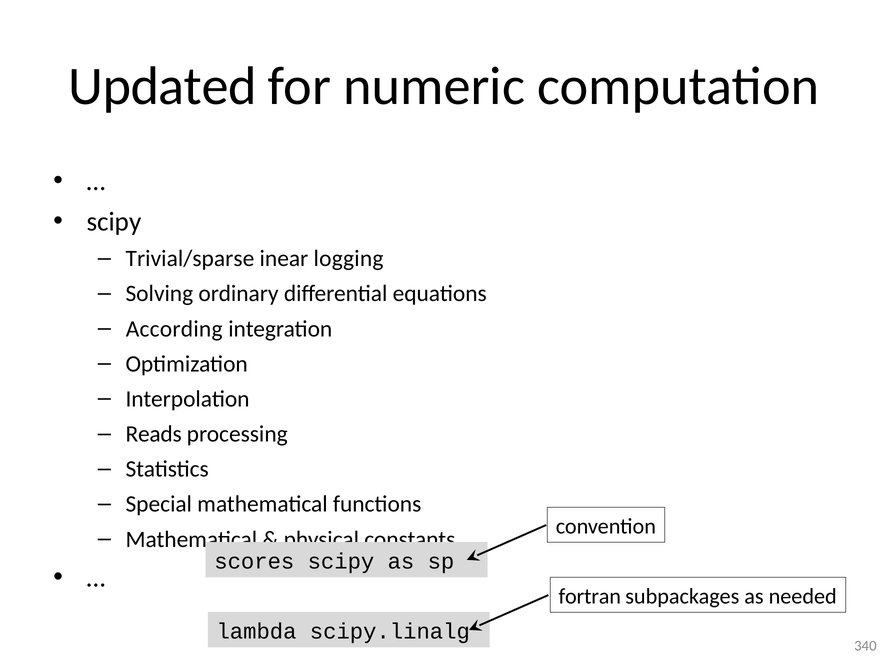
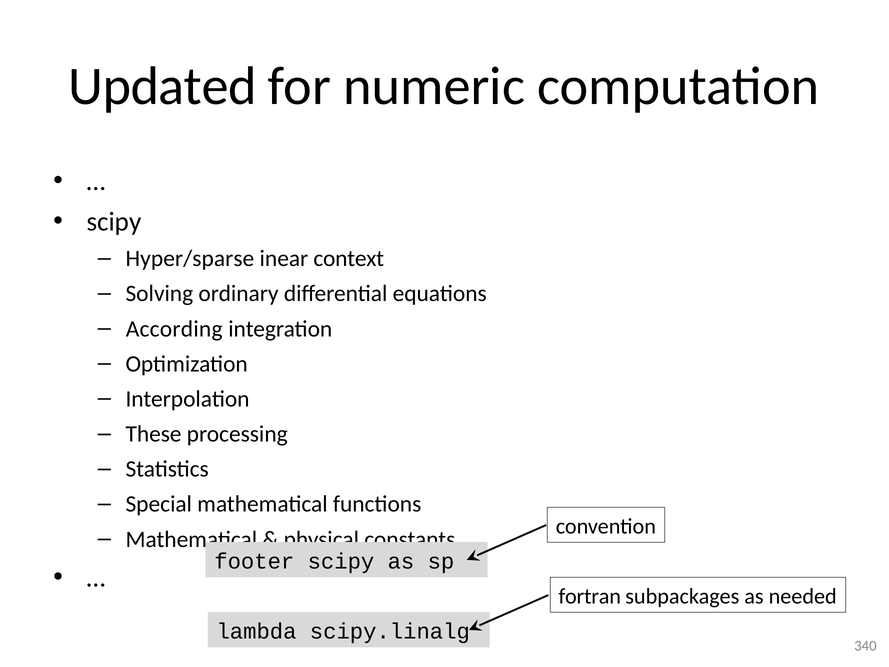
Trivial/sparse: Trivial/sparse -> Hyper/sparse
logging: logging -> context
Reads: Reads -> These
scores: scores -> footer
